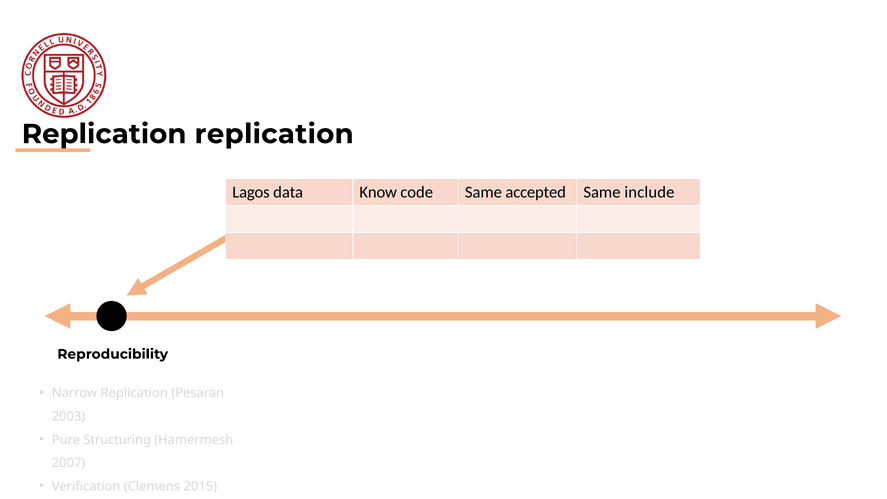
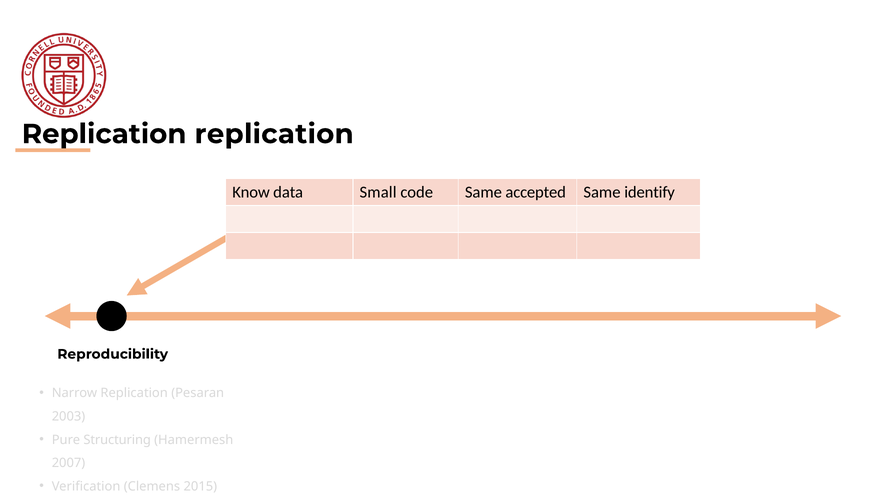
Lagos: Lagos -> Know
Know: Know -> Small
include: include -> identify
